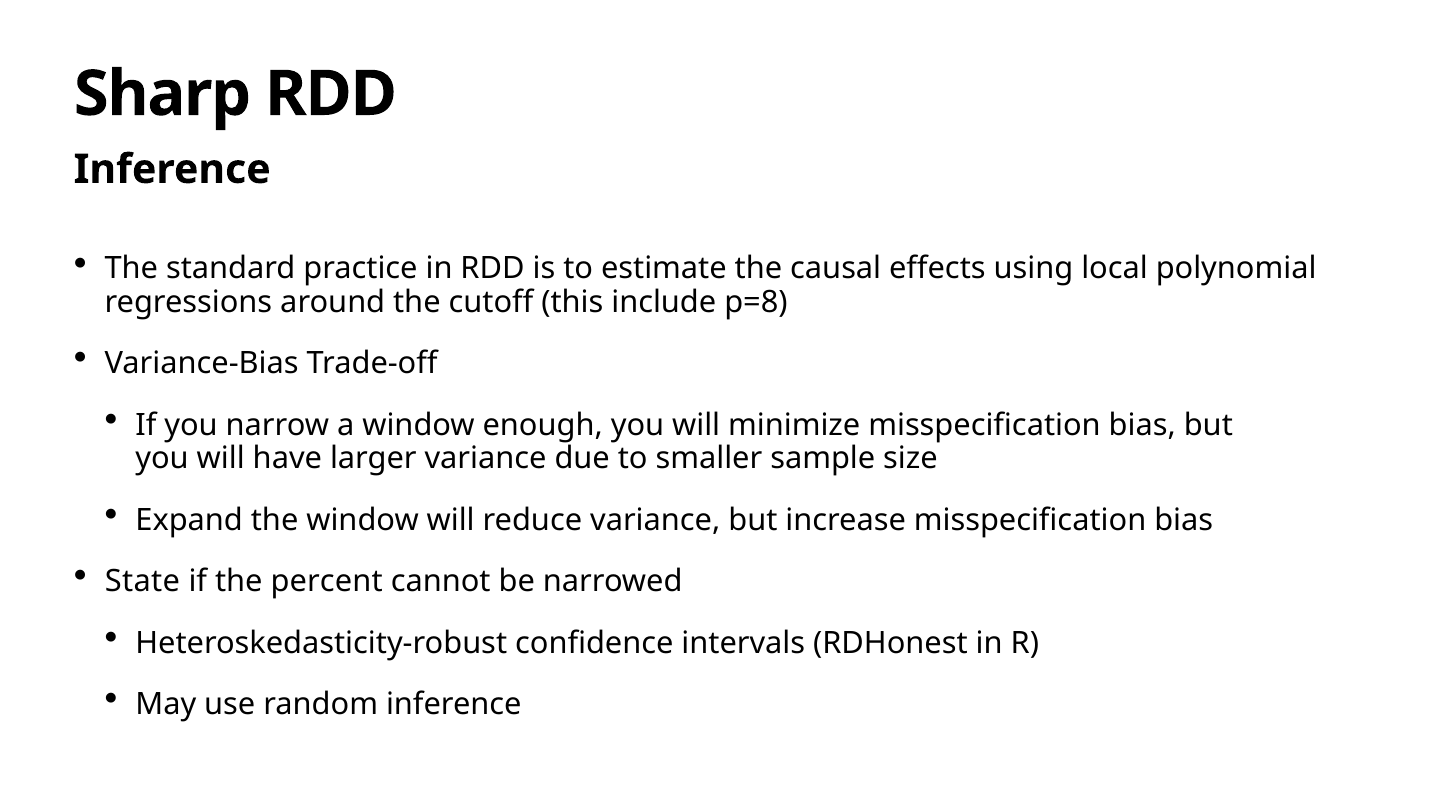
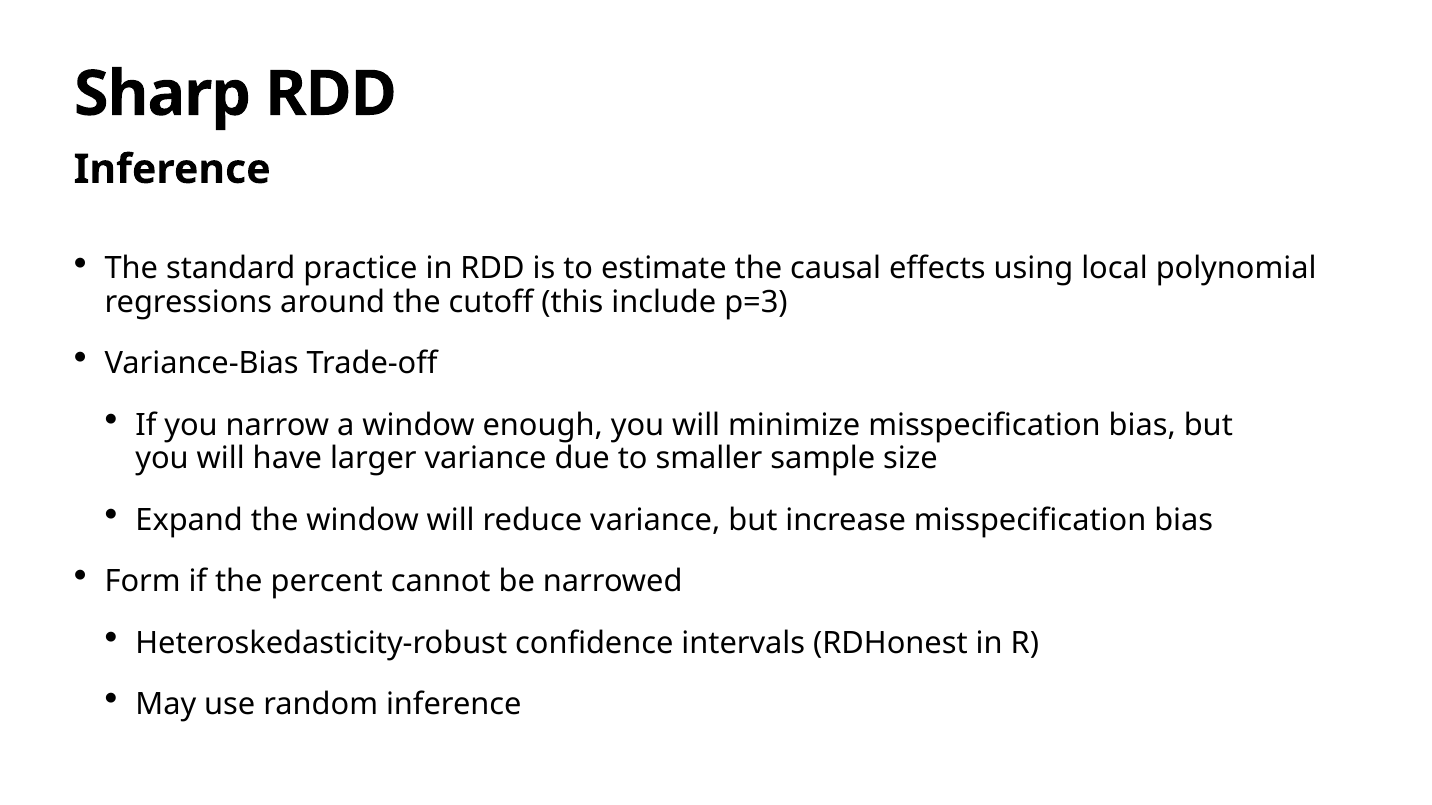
p=8: p=8 -> p=3
State: State -> Form
